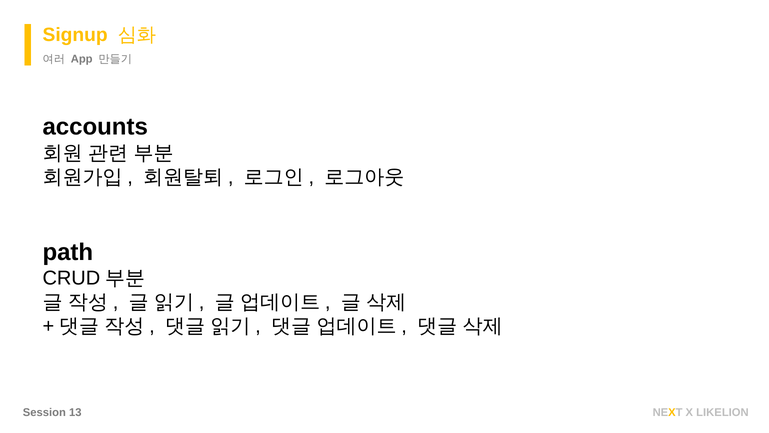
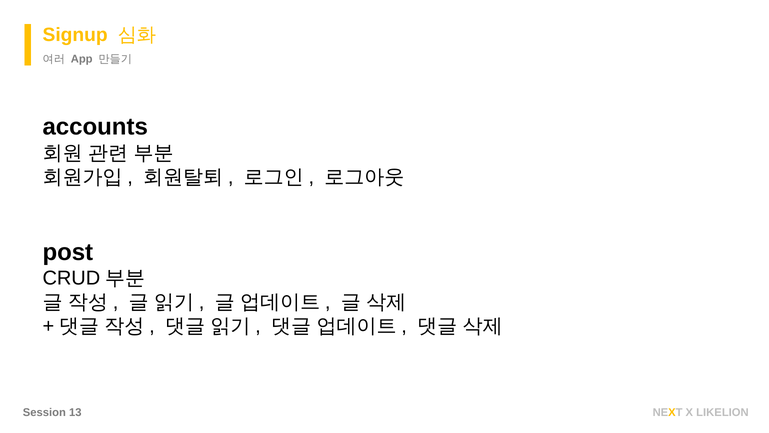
path: path -> post
